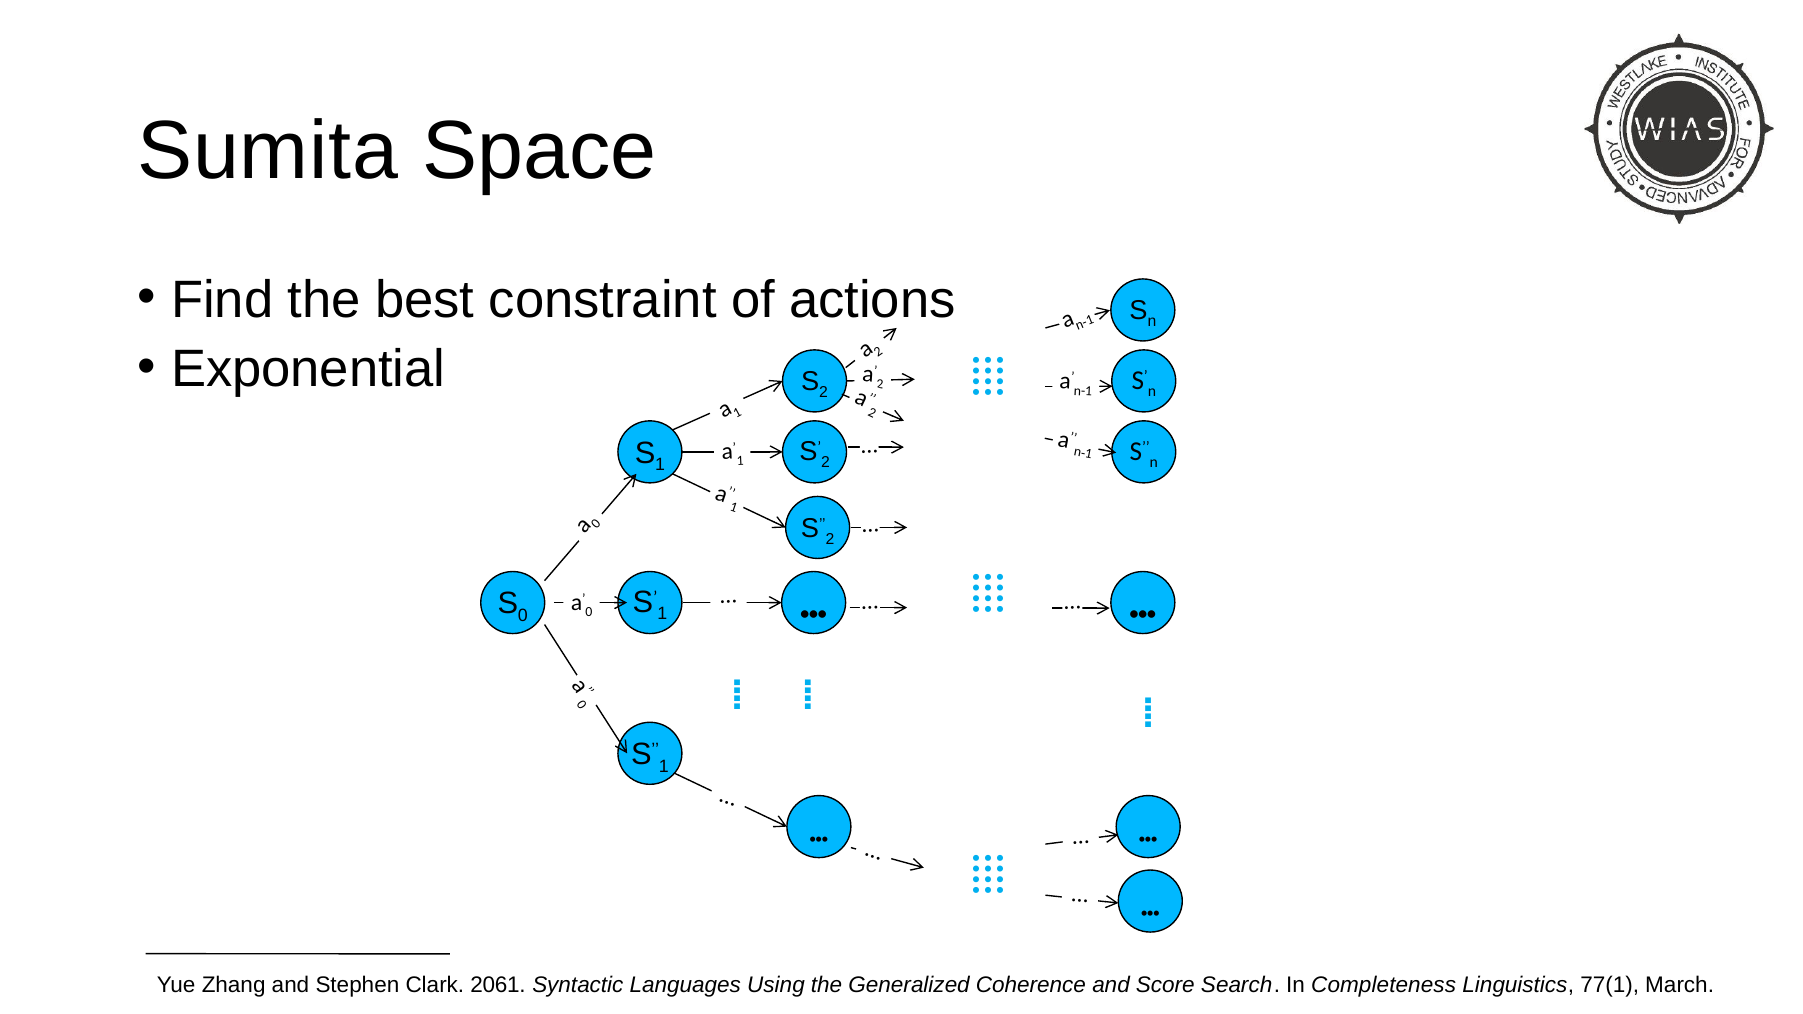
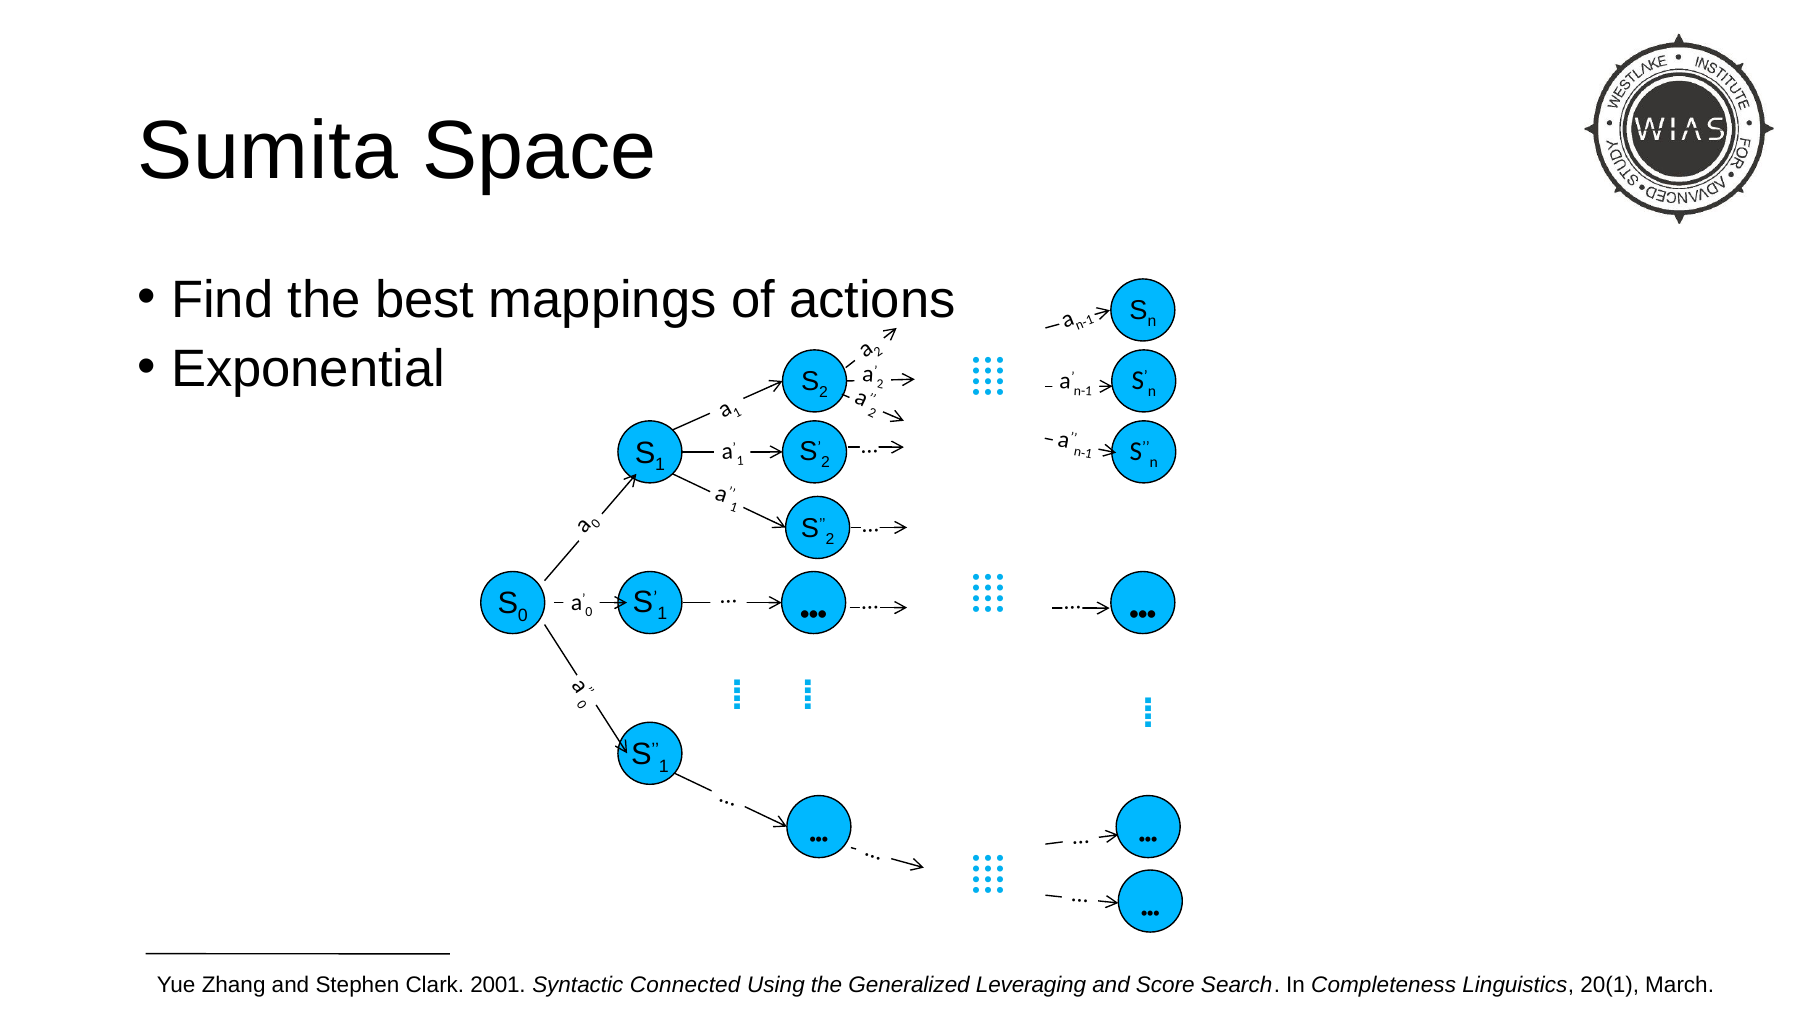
constraint: constraint -> mappings
2061: 2061 -> 2001
Languages: Languages -> Connected
Coherence: Coherence -> Leveraging
77(1: 77(1 -> 20(1
